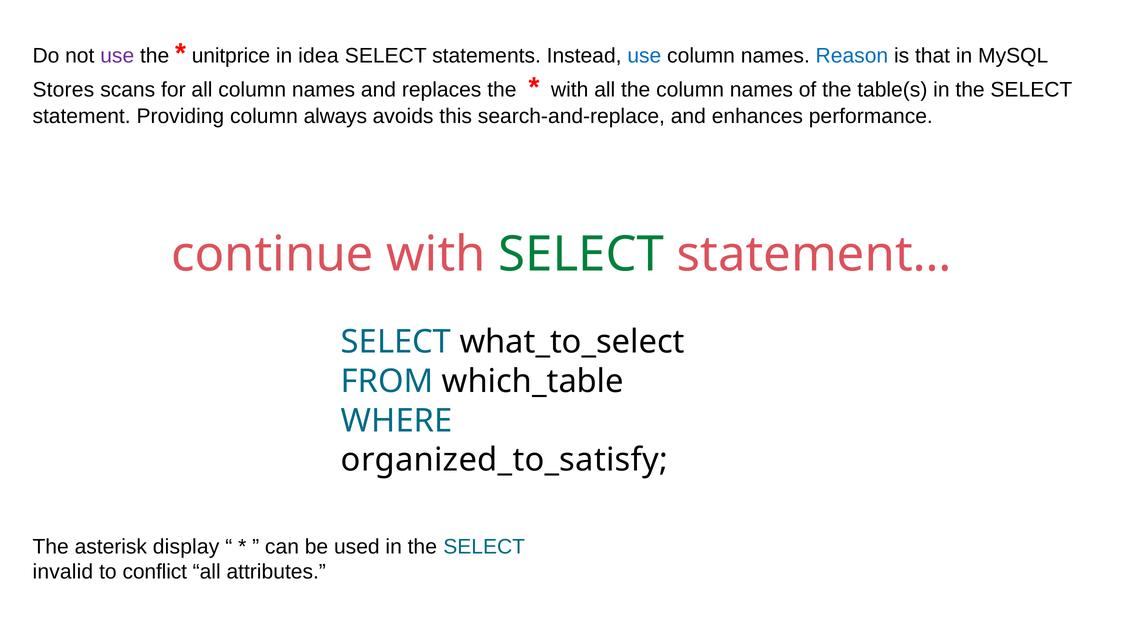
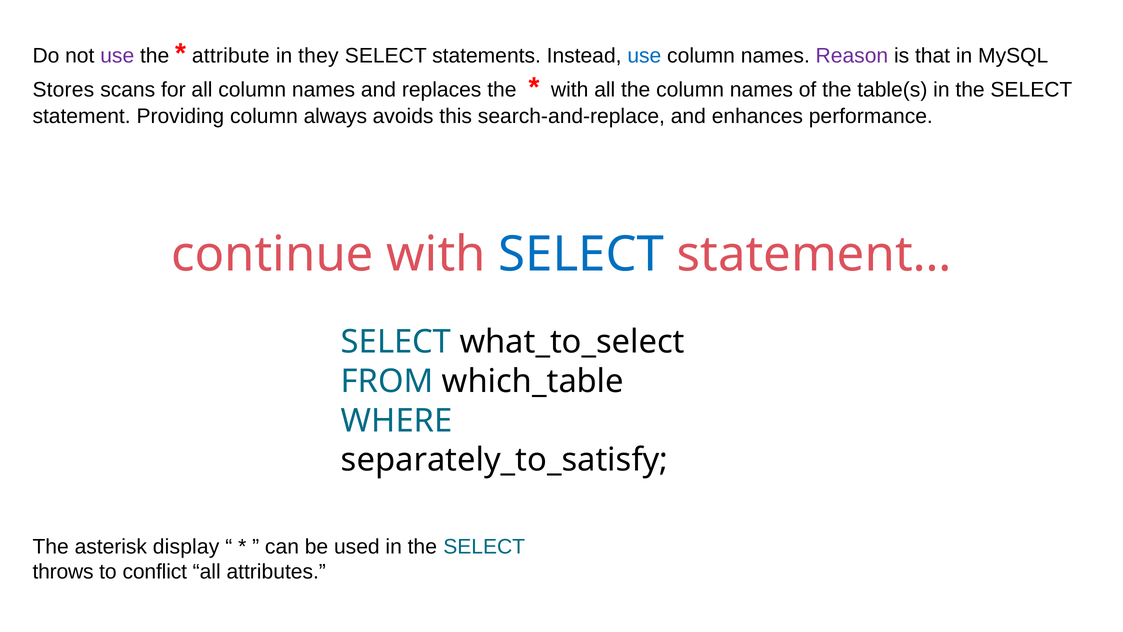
unitprice: unitprice -> attribute
idea: idea -> they
Reason colour: blue -> purple
SELECT at (581, 255) colour: green -> blue
organized_to_satisfy: organized_to_satisfy -> separately_to_satisfy
invalid: invalid -> throws
